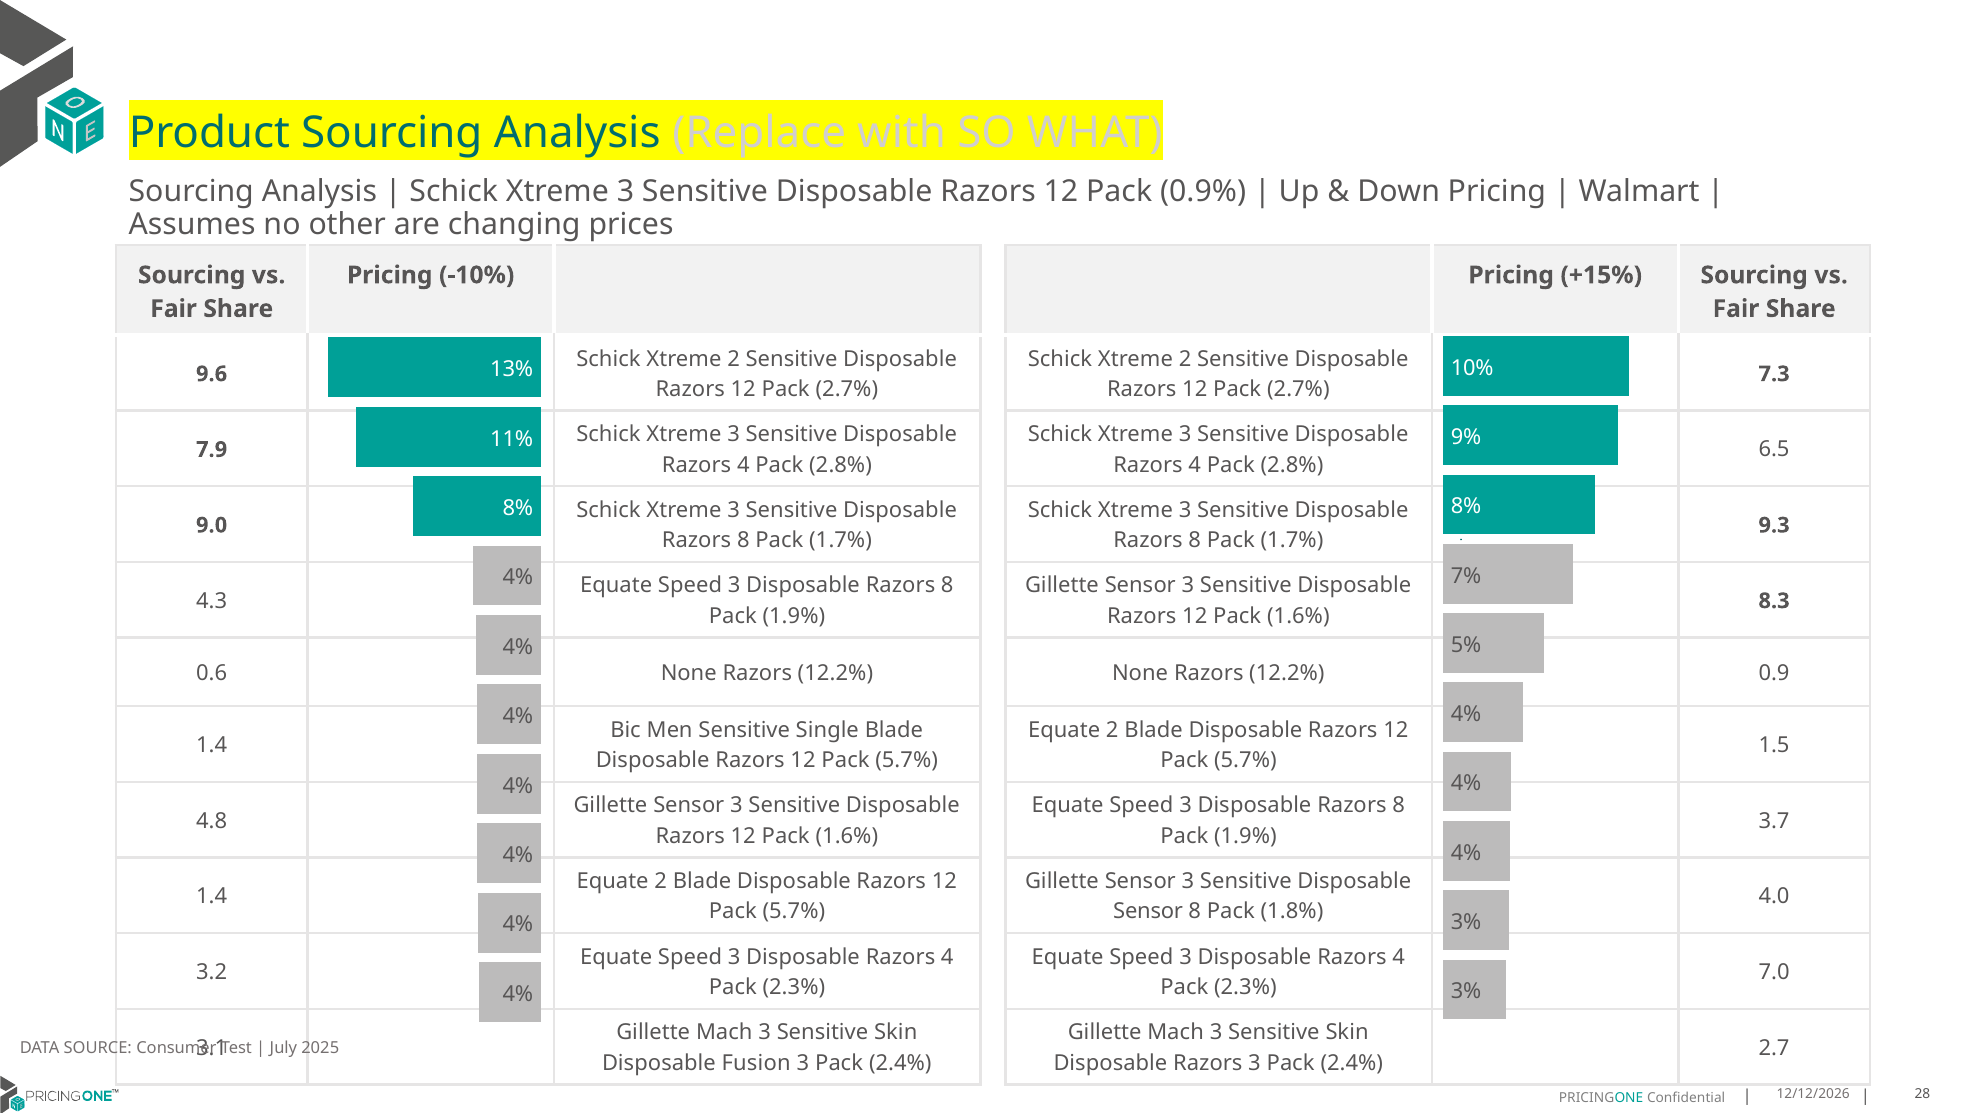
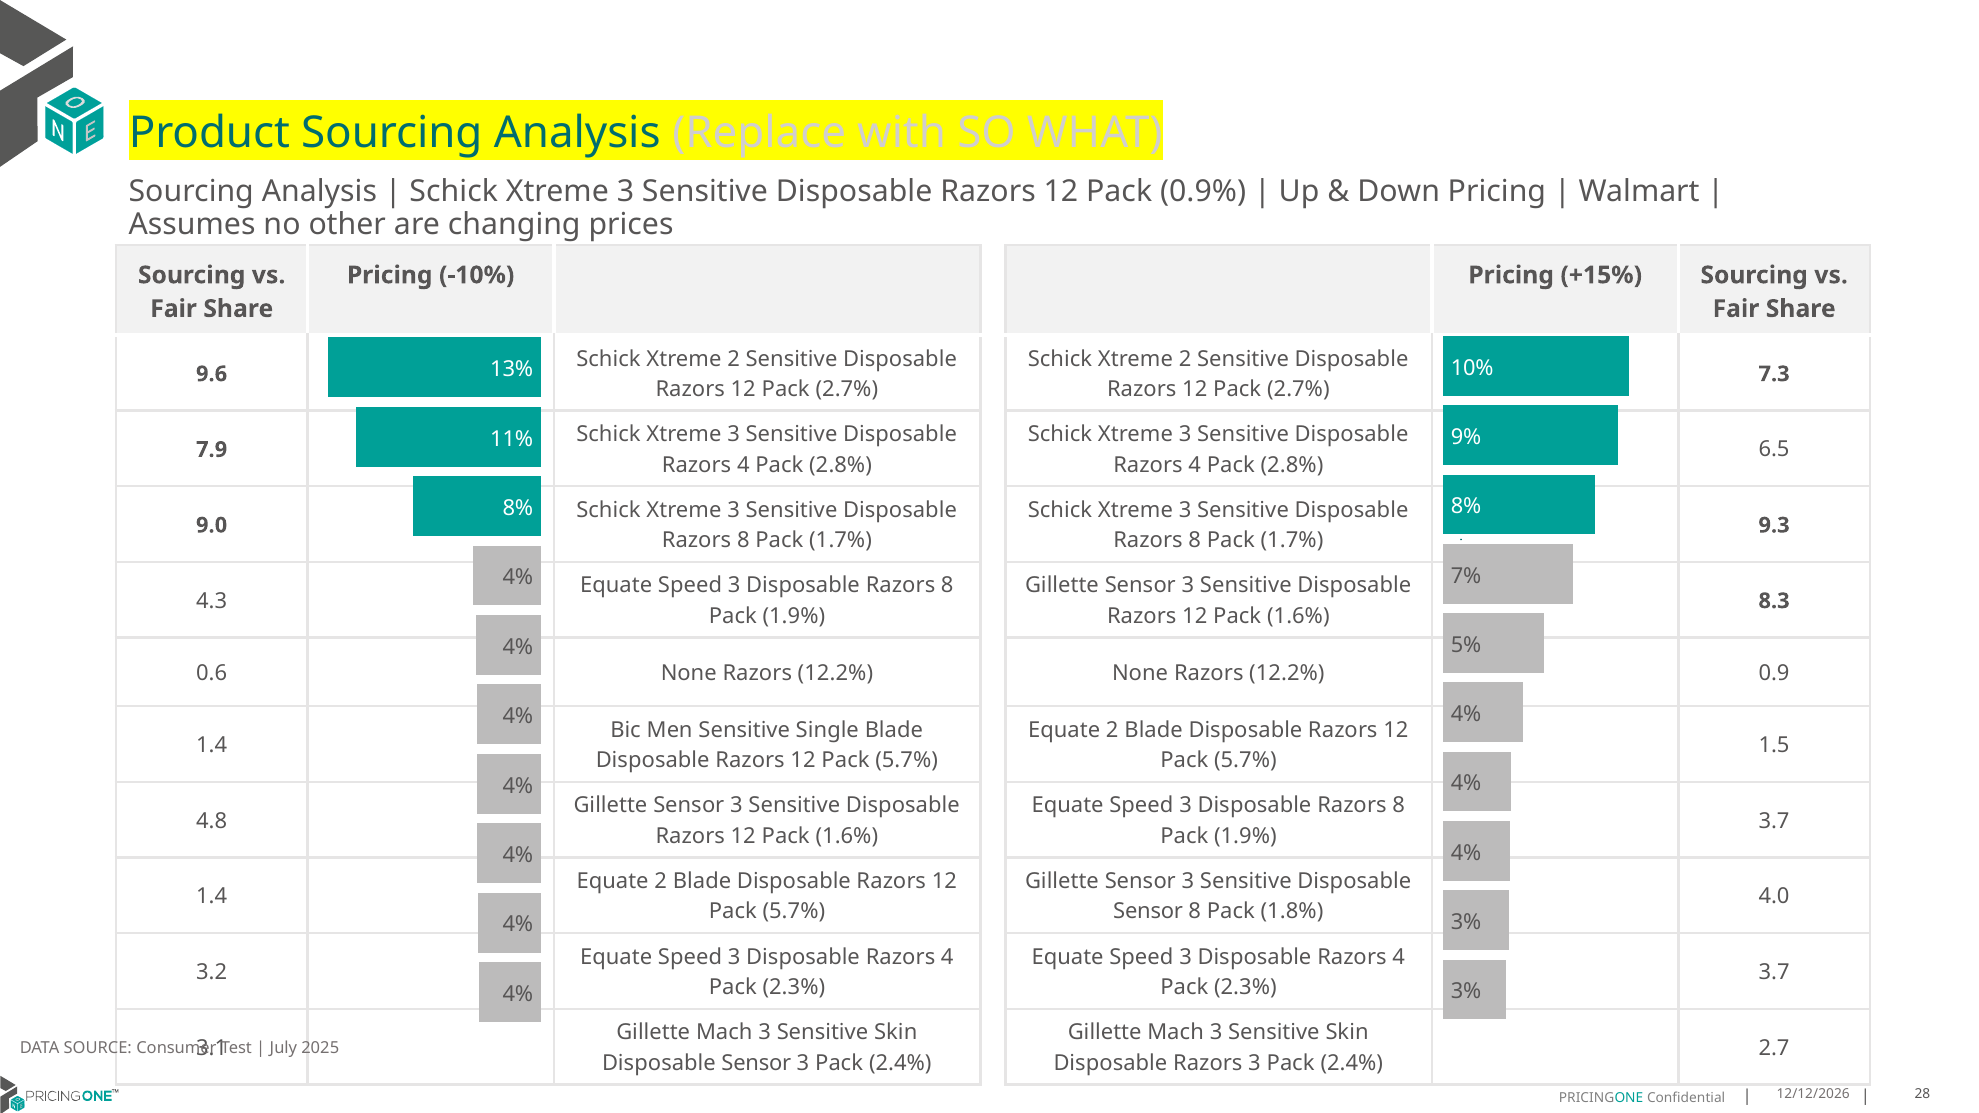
7.0 at (1774, 972): 7.0 -> 3.7
Fusion at (756, 1063): Fusion -> Sensor
